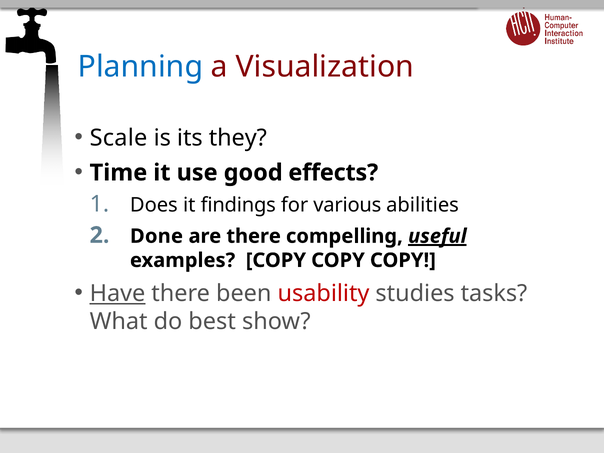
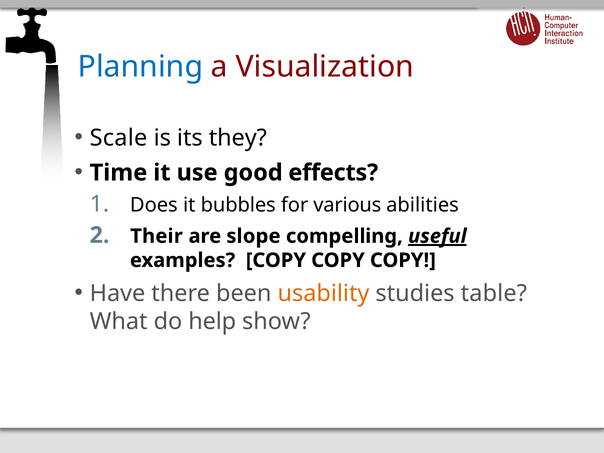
findings: findings -> bubbles
Done: Done -> Their
are there: there -> slope
Have underline: present -> none
usability colour: red -> orange
tasks: tasks -> table
best: best -> help
